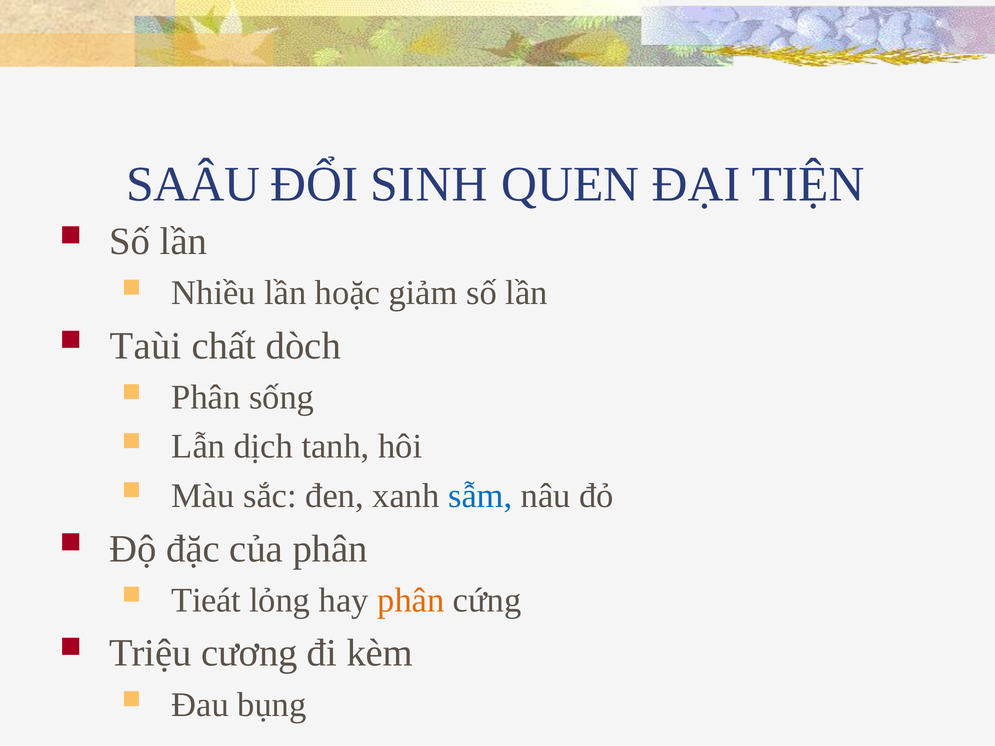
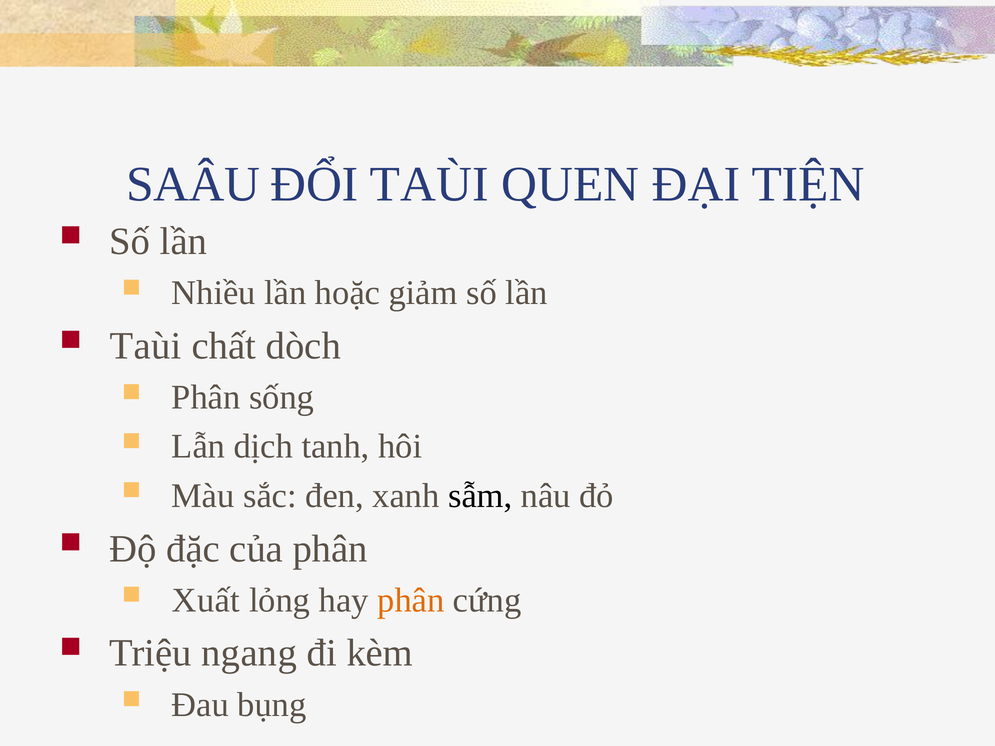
ĐỔI SINH: SINH -> TAÙI
sẫm colour: blue -> black
Tieát: Tieát -> Xuất
cương: cương -> ngang
